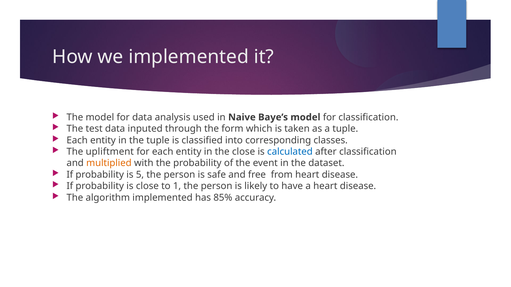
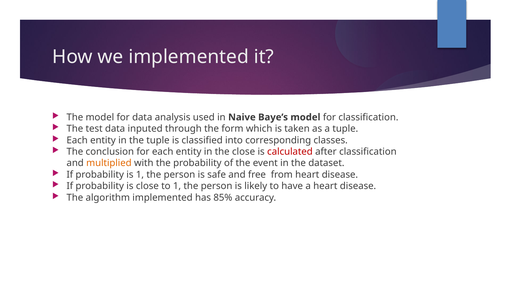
upliftment: upliftment -> conclusion
calculated colour: blue -> red
is 5: 5 -> 1
